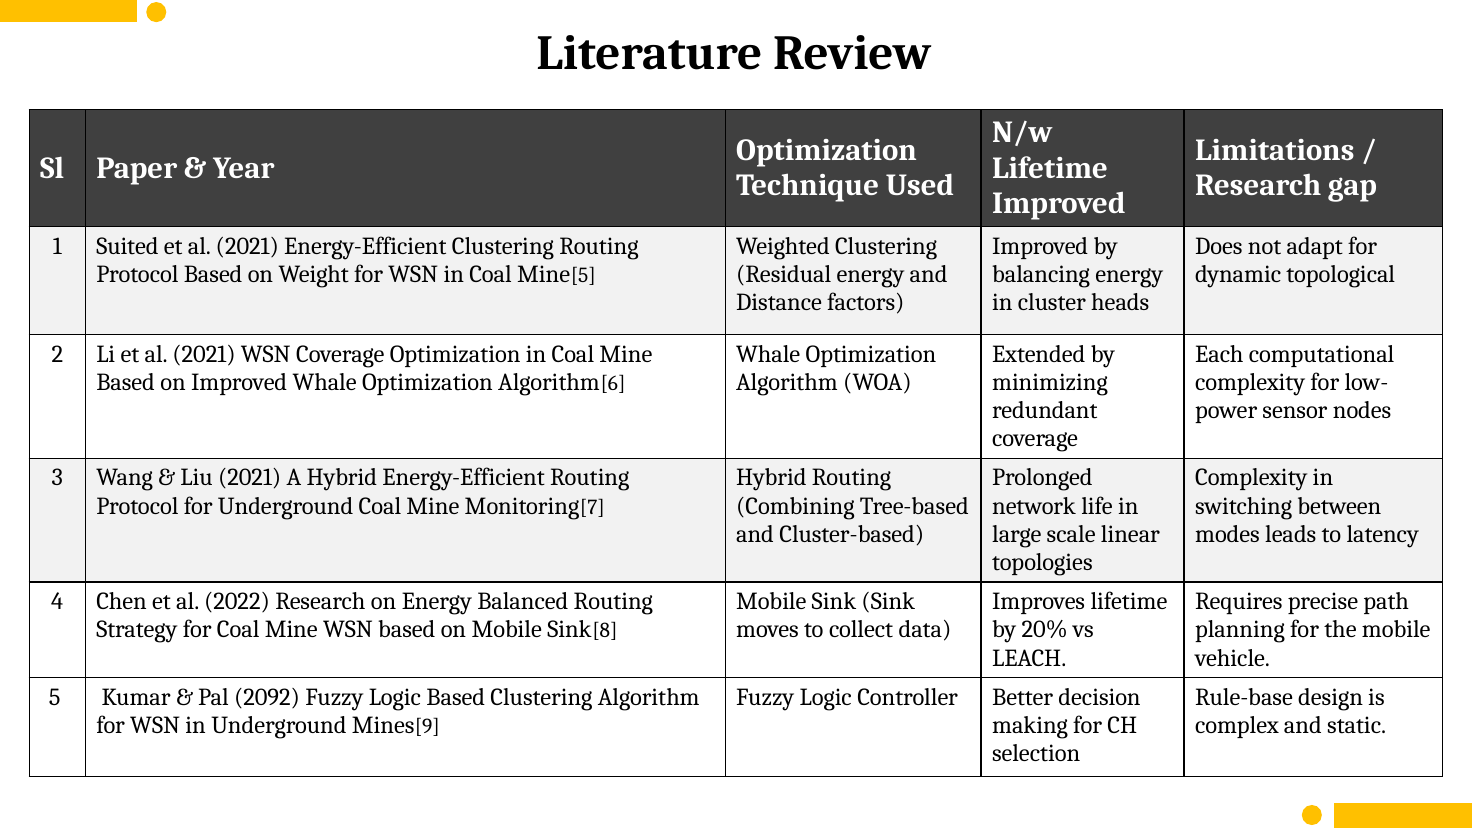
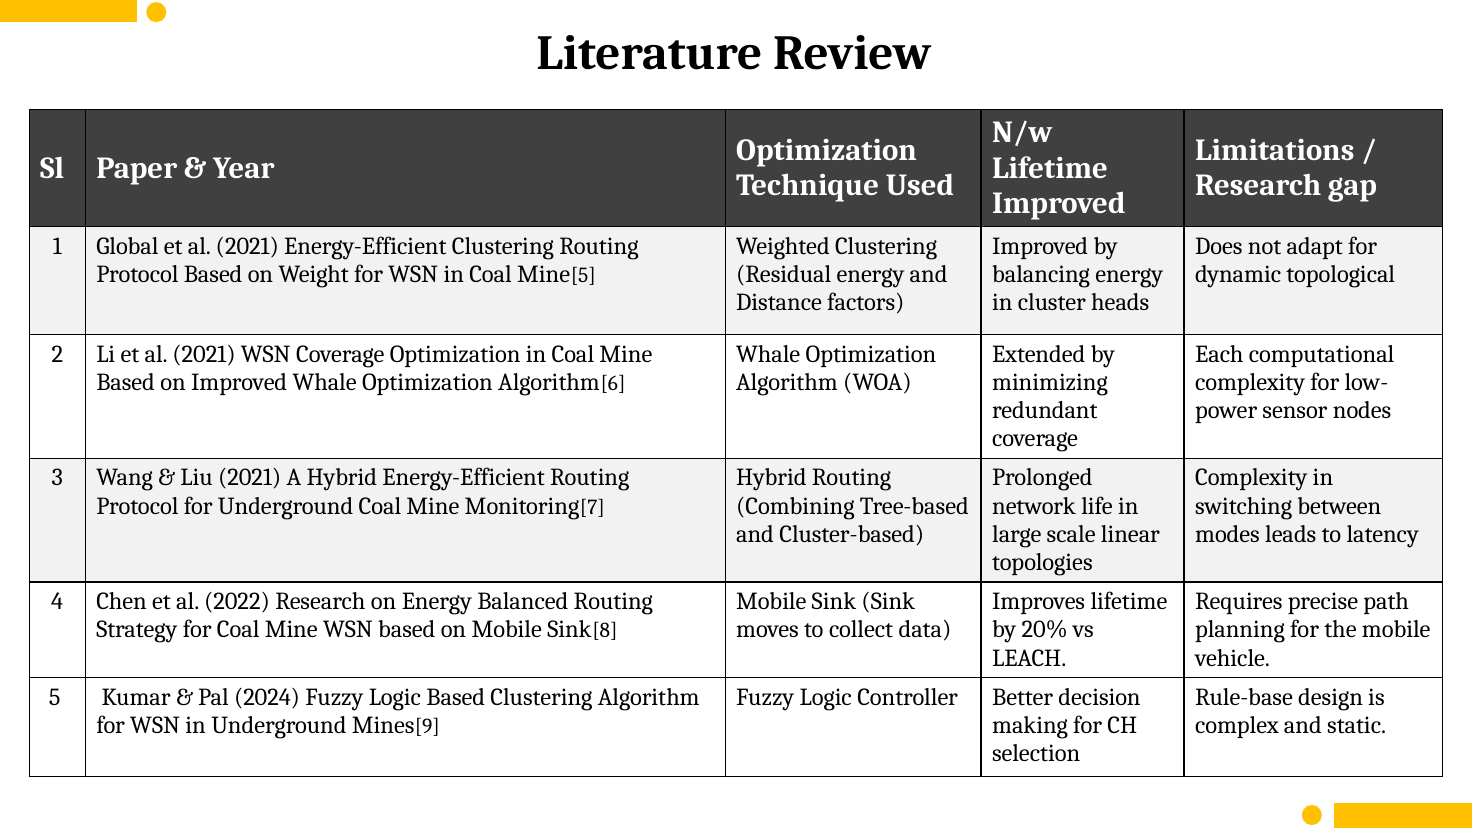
Suited: Suited -> Global
2092: 2092 -> 2024
